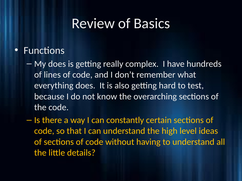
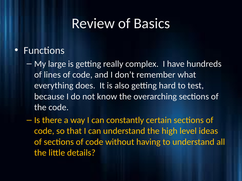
My does: does -> large
